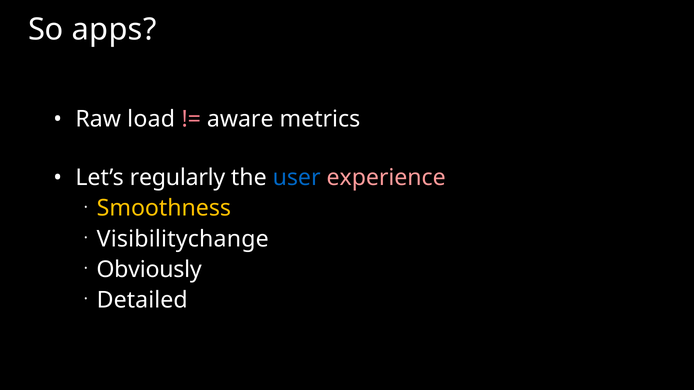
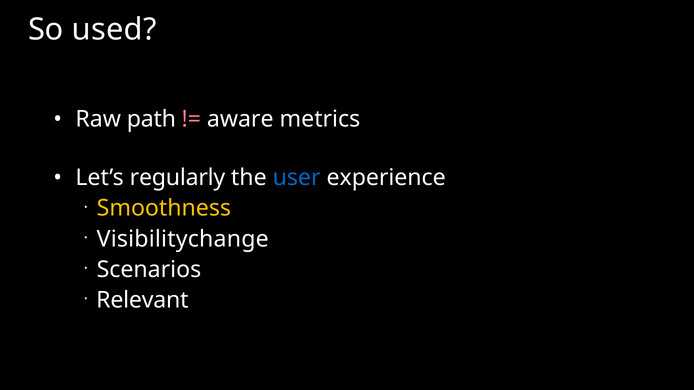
apps: apps -> used
load: load -> path
experience colour: pink -> white
Obviously: Obviously -> Scenarios
Detailed: Detailed -> Relevant
